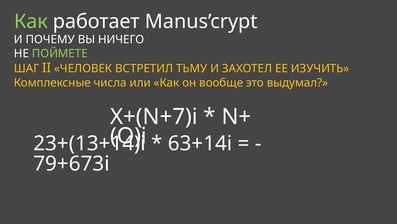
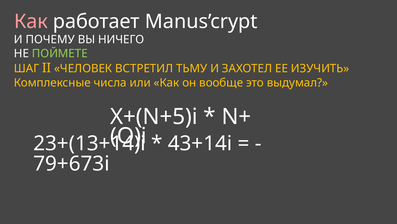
Как at (31, 21) colour: light green -> pink
X+(N+7)i: X+(N+7)i -> X+(N+5)i
63+14i: 63+14i -> 43+14i
